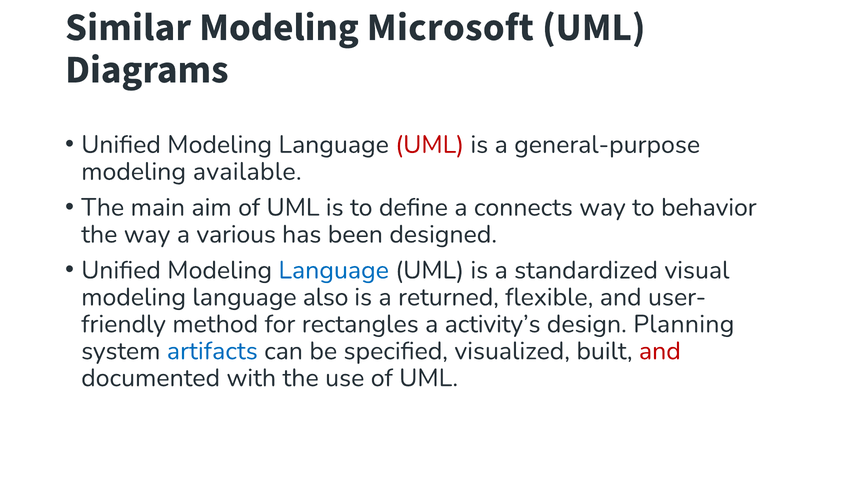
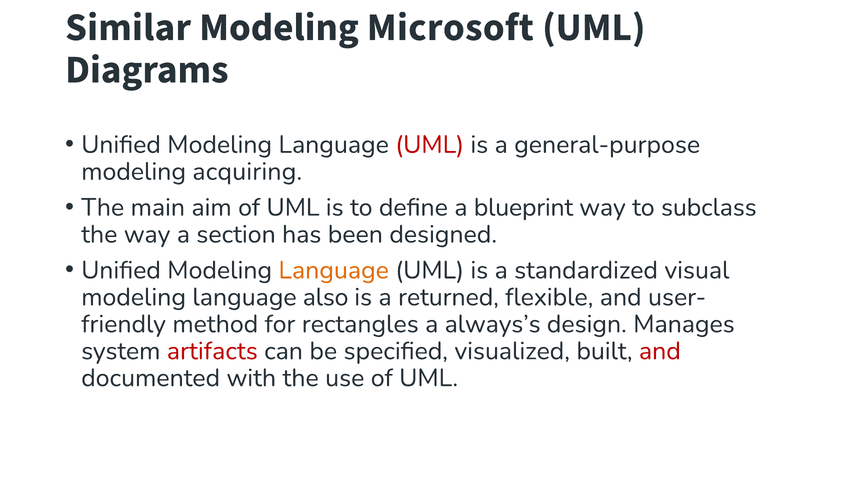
available: available -> acquiring
connects: connects -> blueprint
behavior: behavior -> subclass
various: various -> section
Language at (334, 270) colour: blue -> orange
activity’s: activity’s -> always’s
Planning: Planning -> Manages
artifacts colour: blue -> red
